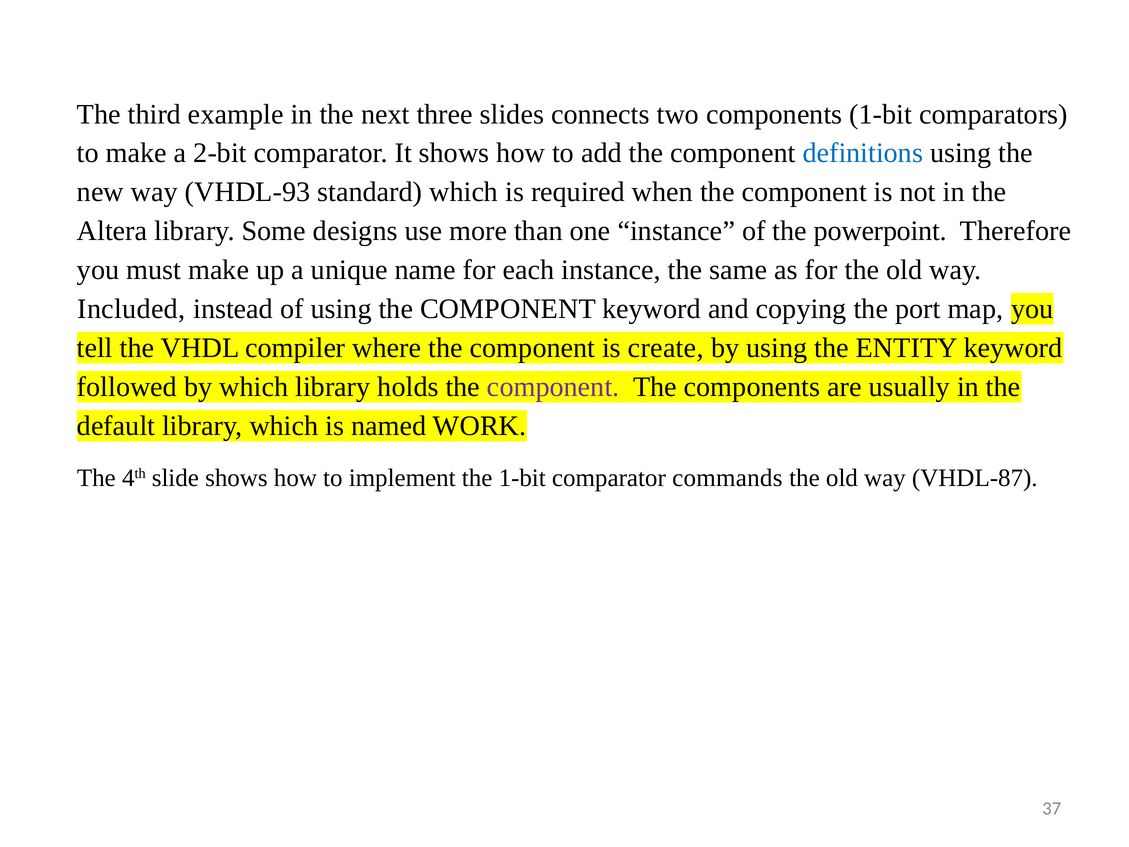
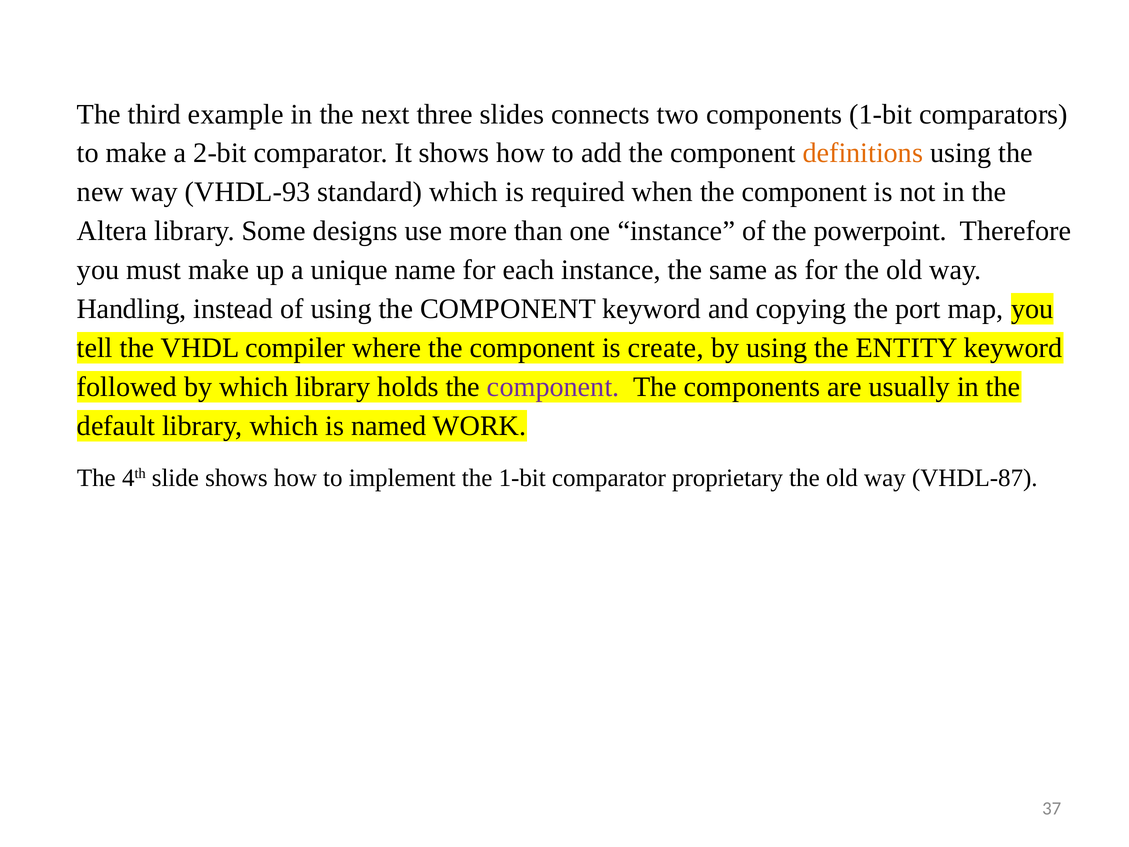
definitions colour: blue -> orange
Included: Included -> Handling
commands: commands -> proprietary
